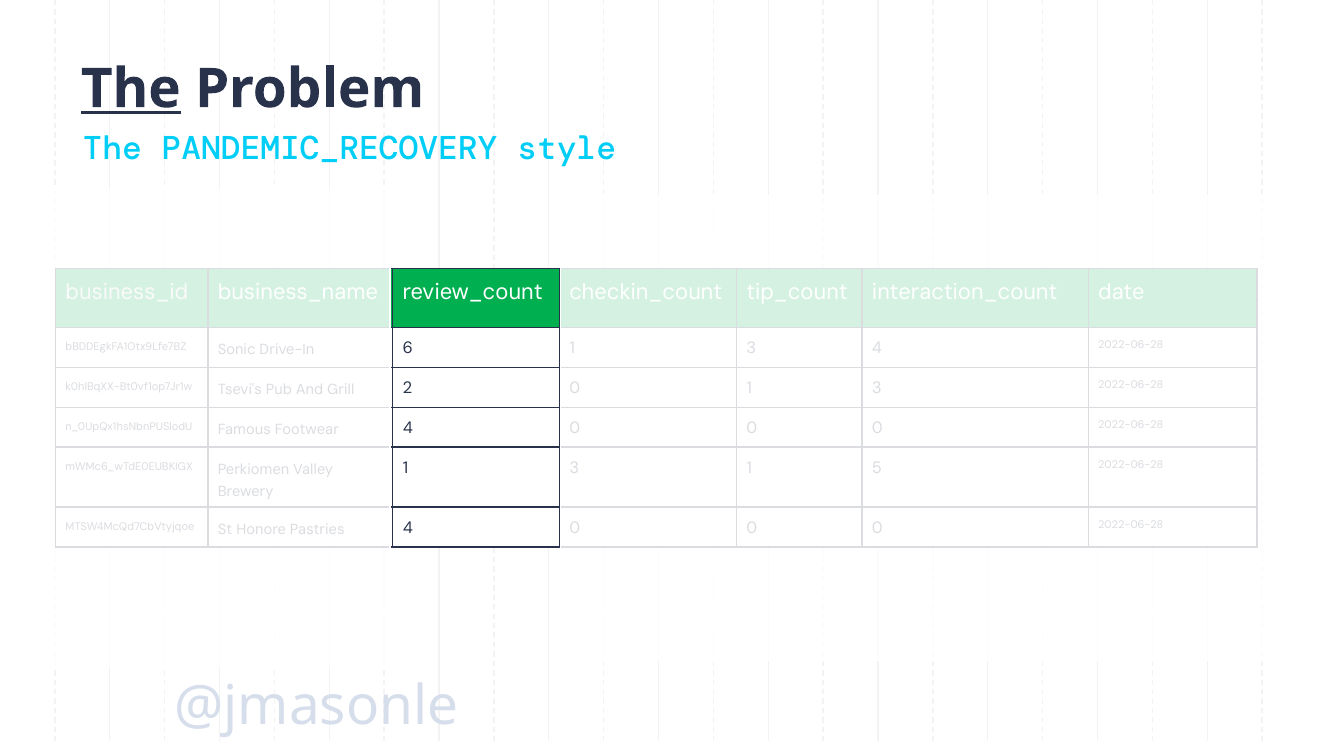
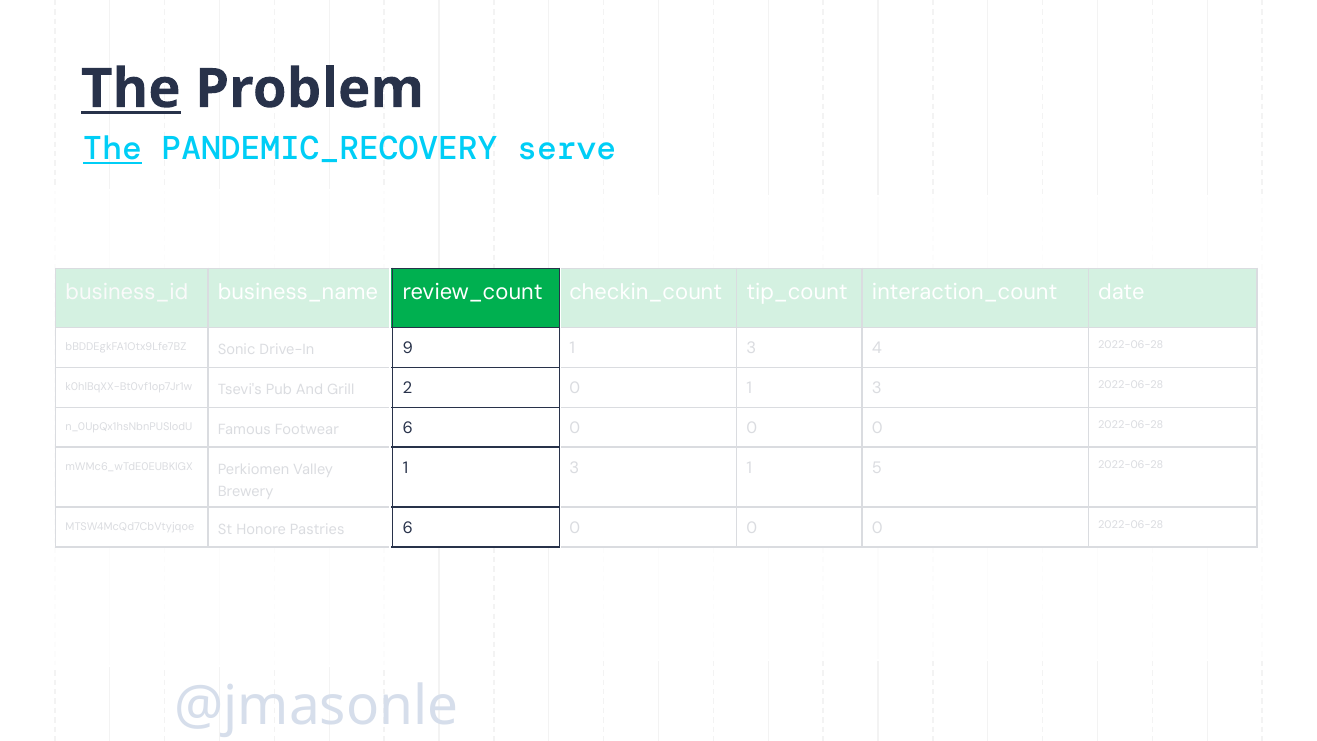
The at (112, 149) underline: none -> present
style: style -> serve
6: 6 -> 9
4 at (408, 428): 4 -> 6
4 at (408, 528): 4 -> 6
